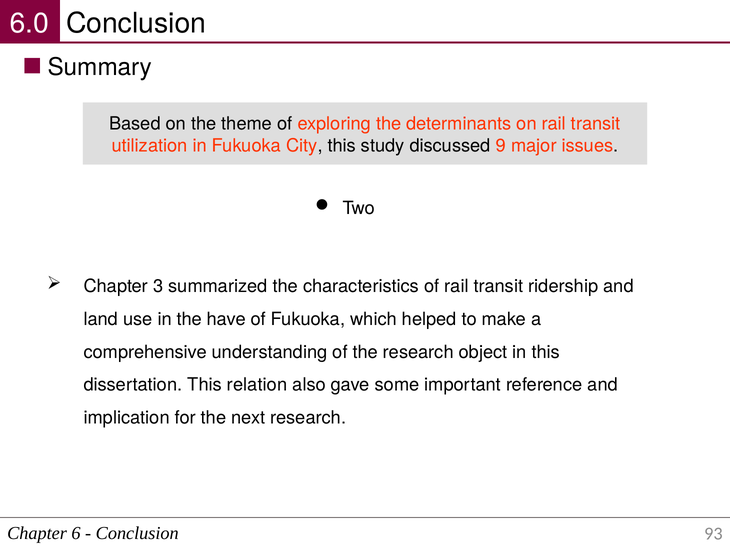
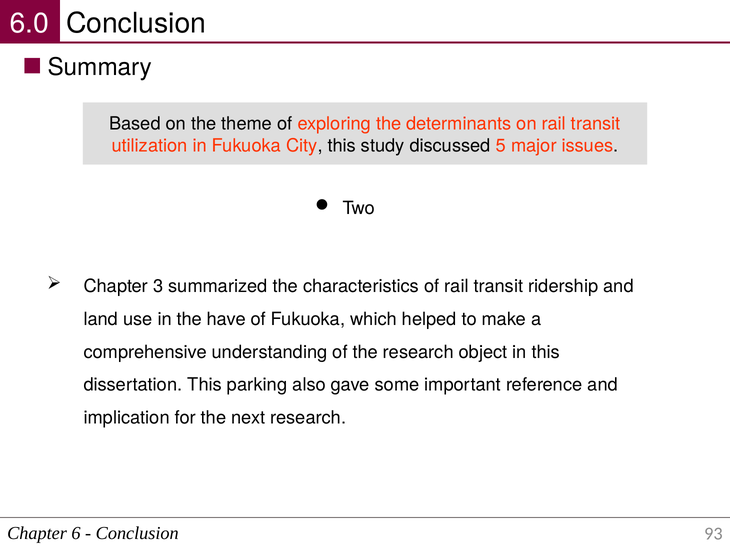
9: 9 -> 5
relation: relation -> parking
